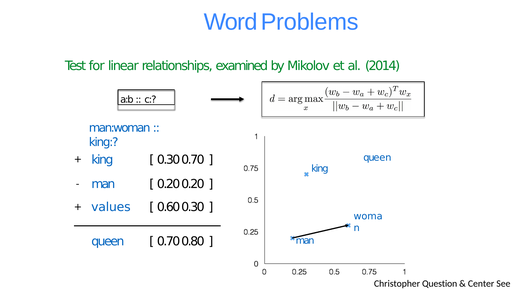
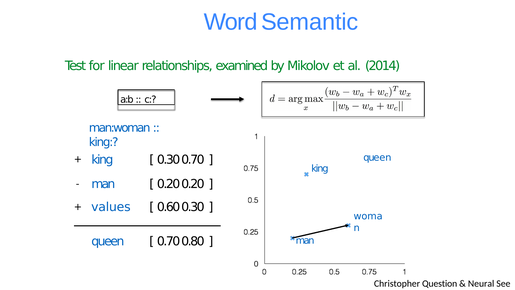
Problems: Problems -> Semantic
Center: Center -> Neural
